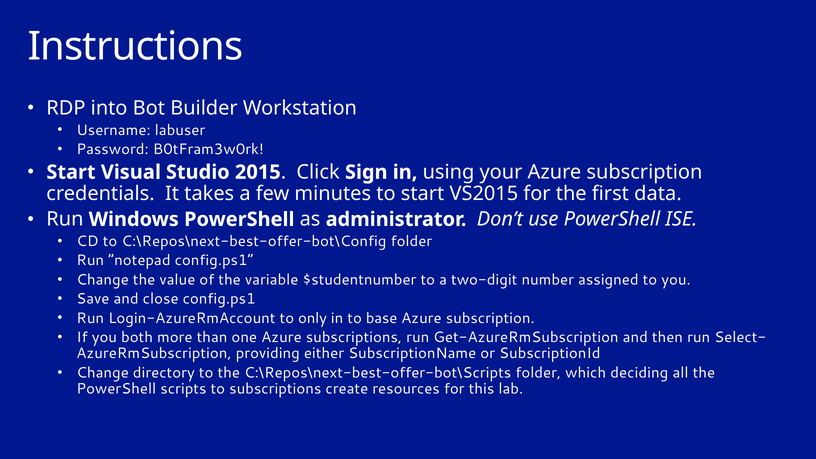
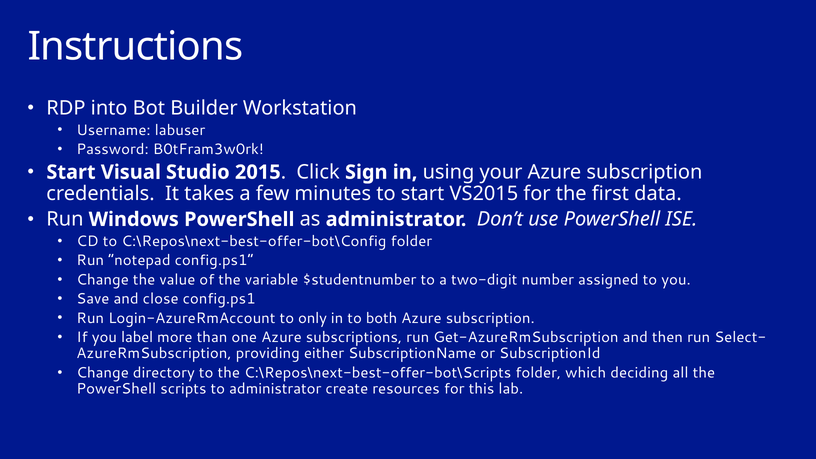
base: base -> both
both: both -> label
to subscriptions: subscriptions -> administrator
